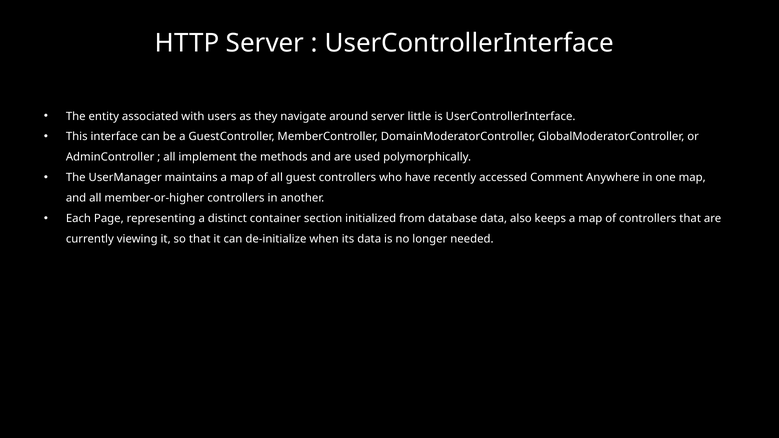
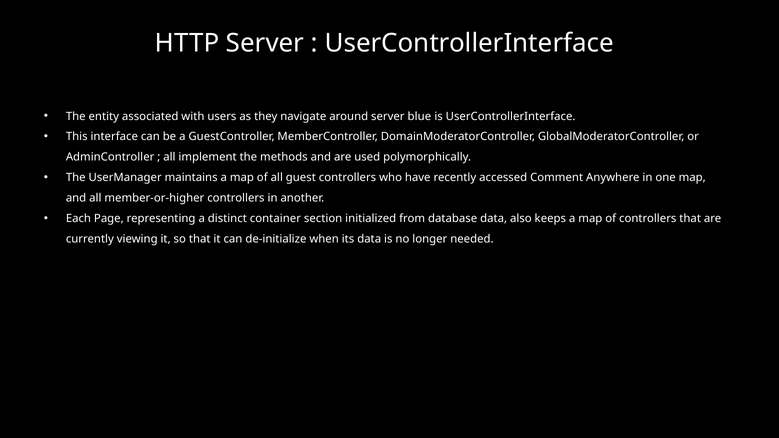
little: little -> blue
